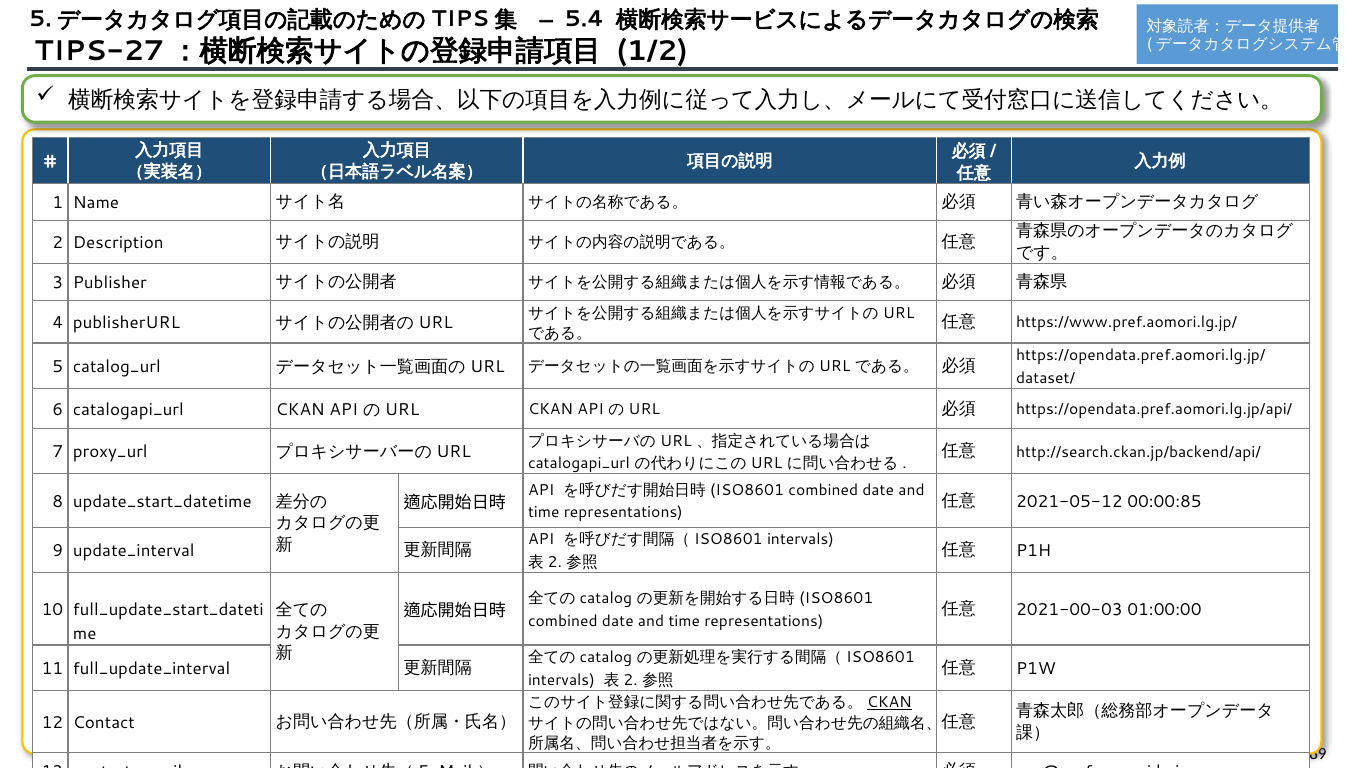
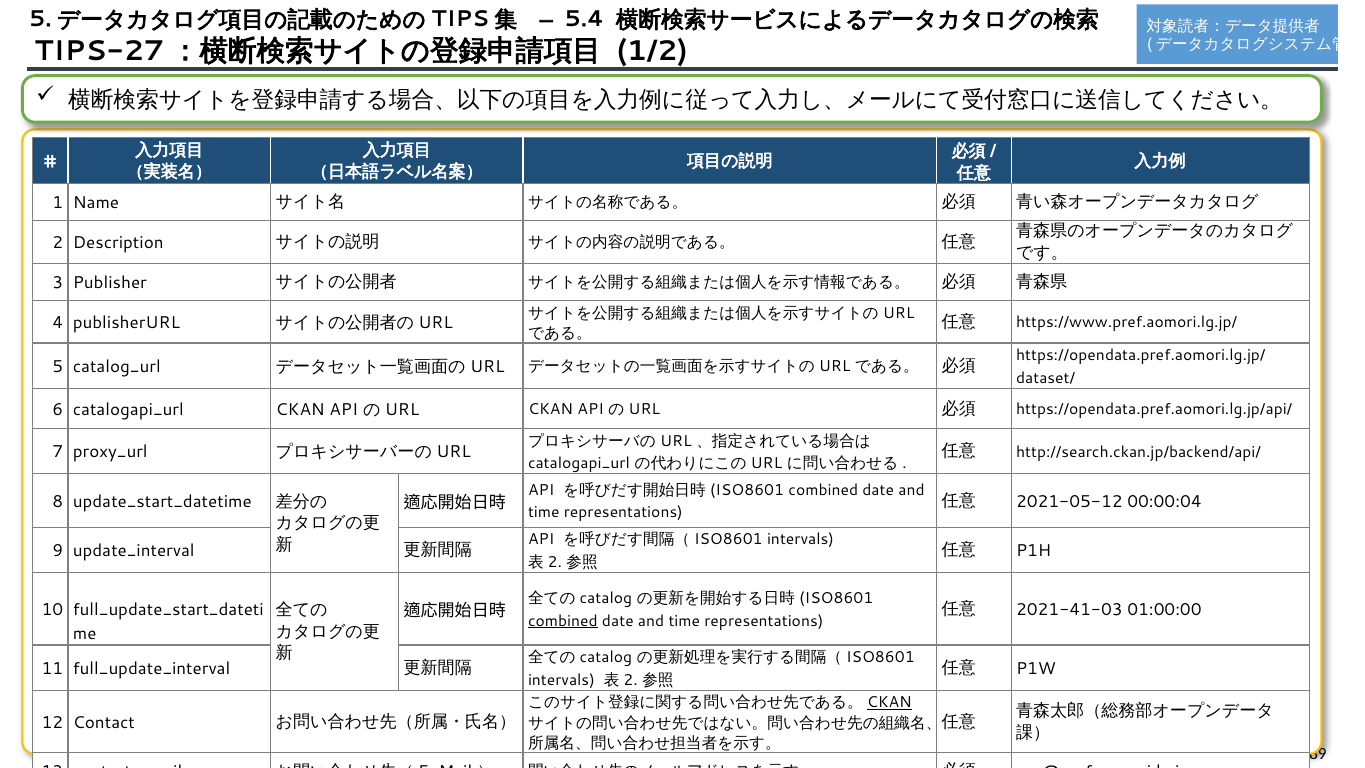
00:00:85: 00:00:85 -> 00:00:04
2021-00-03: 2021-00-03 -> 2021-41-03
combined at (563, 621) underline: none -> present
